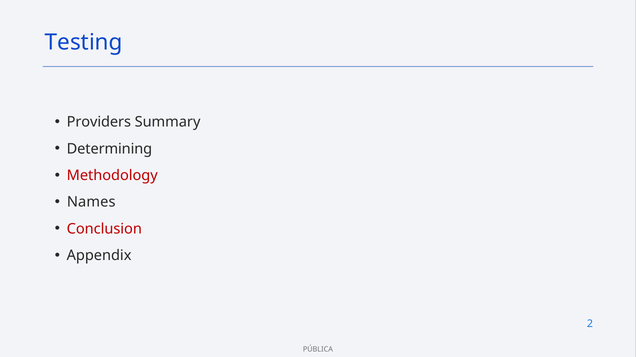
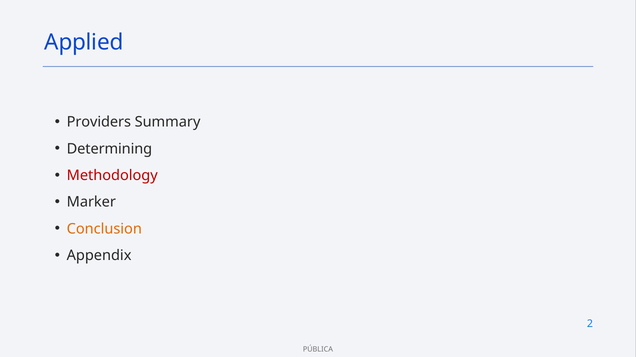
Testing: Testing -> Applied
Names: Names -> Marker
Conclusion colour: red -> orange
